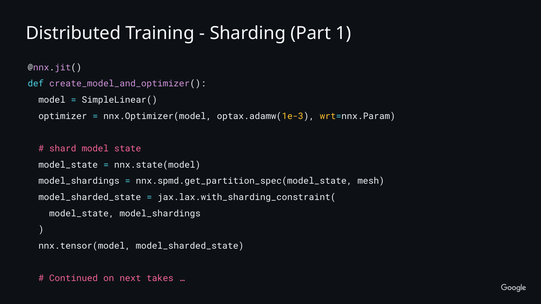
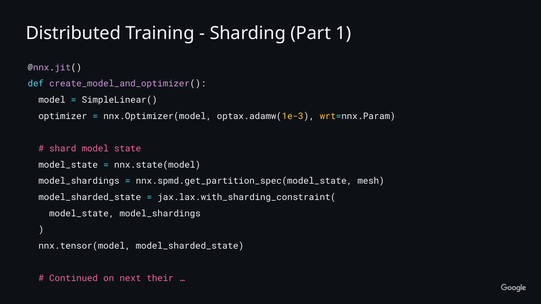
takes: takes -> their
